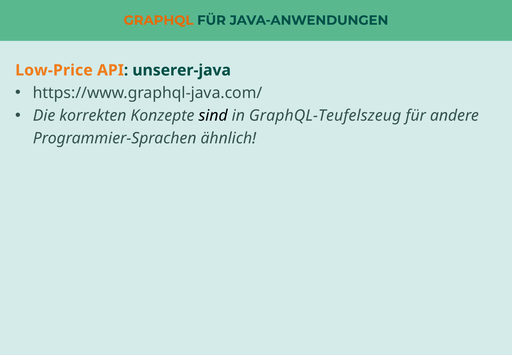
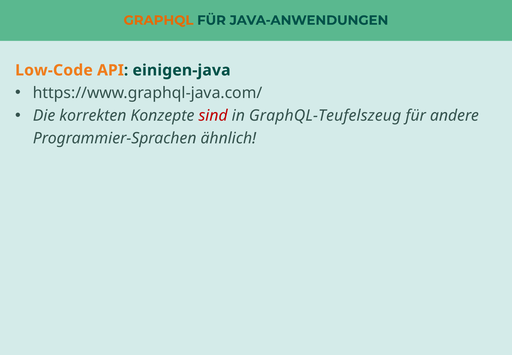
Low-Price: Low-Price -> Low-Code
unserer-java: unserer-java -> einigen-java
sind colour: black -> red
